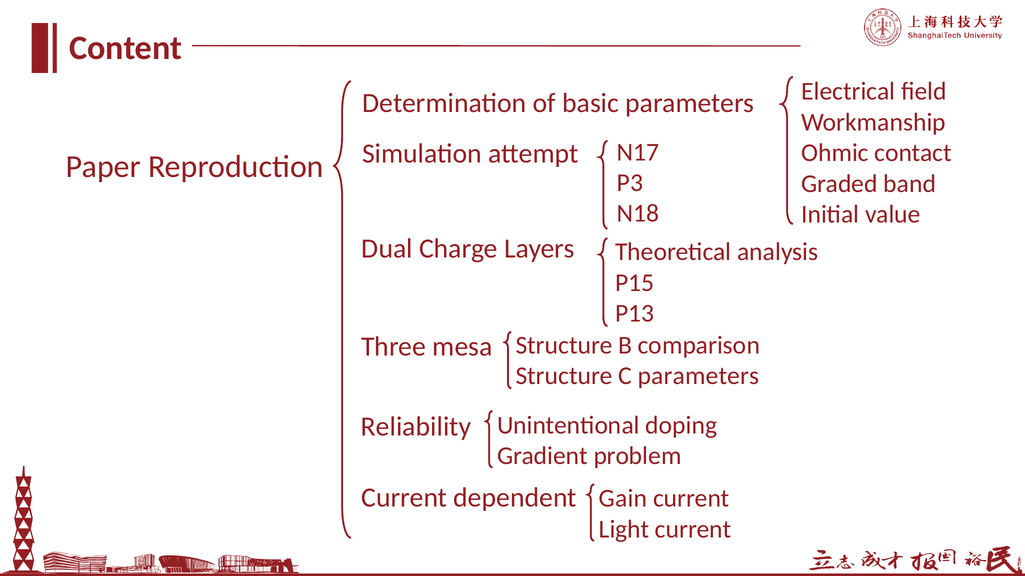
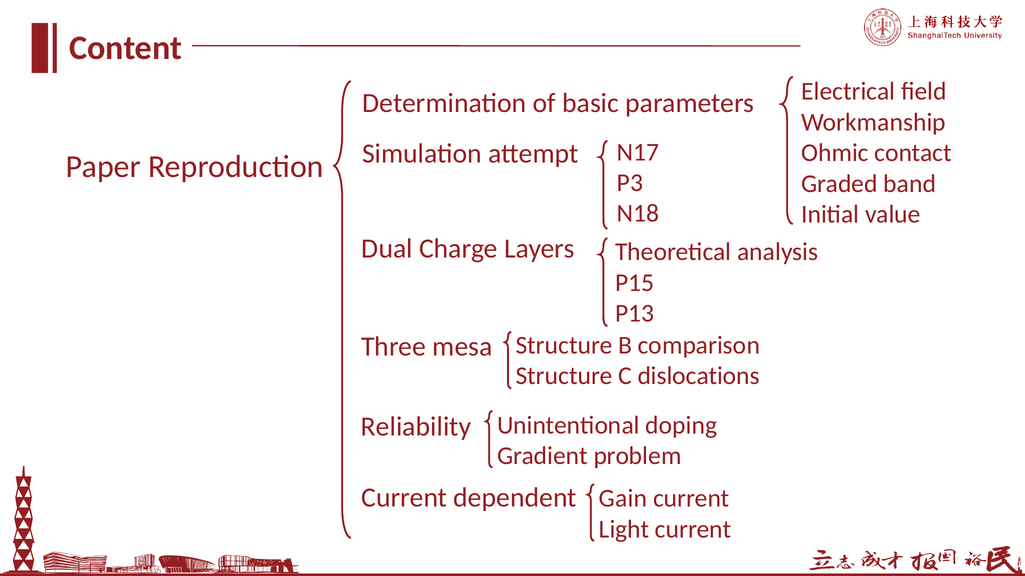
C parameters: parameters -> dislocations
